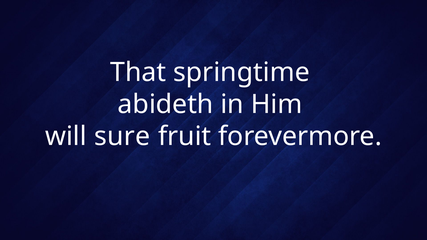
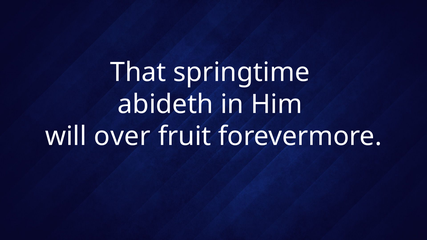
sure: sure -> over
